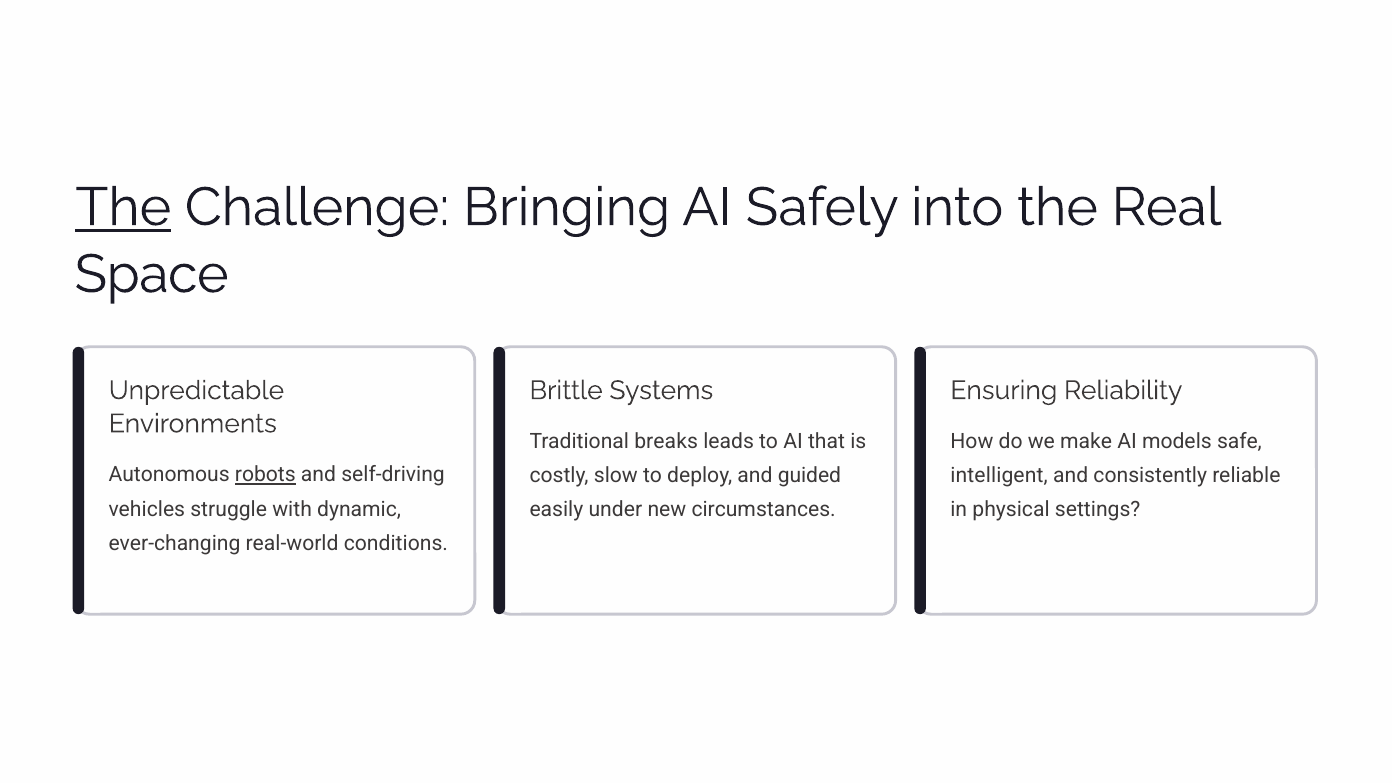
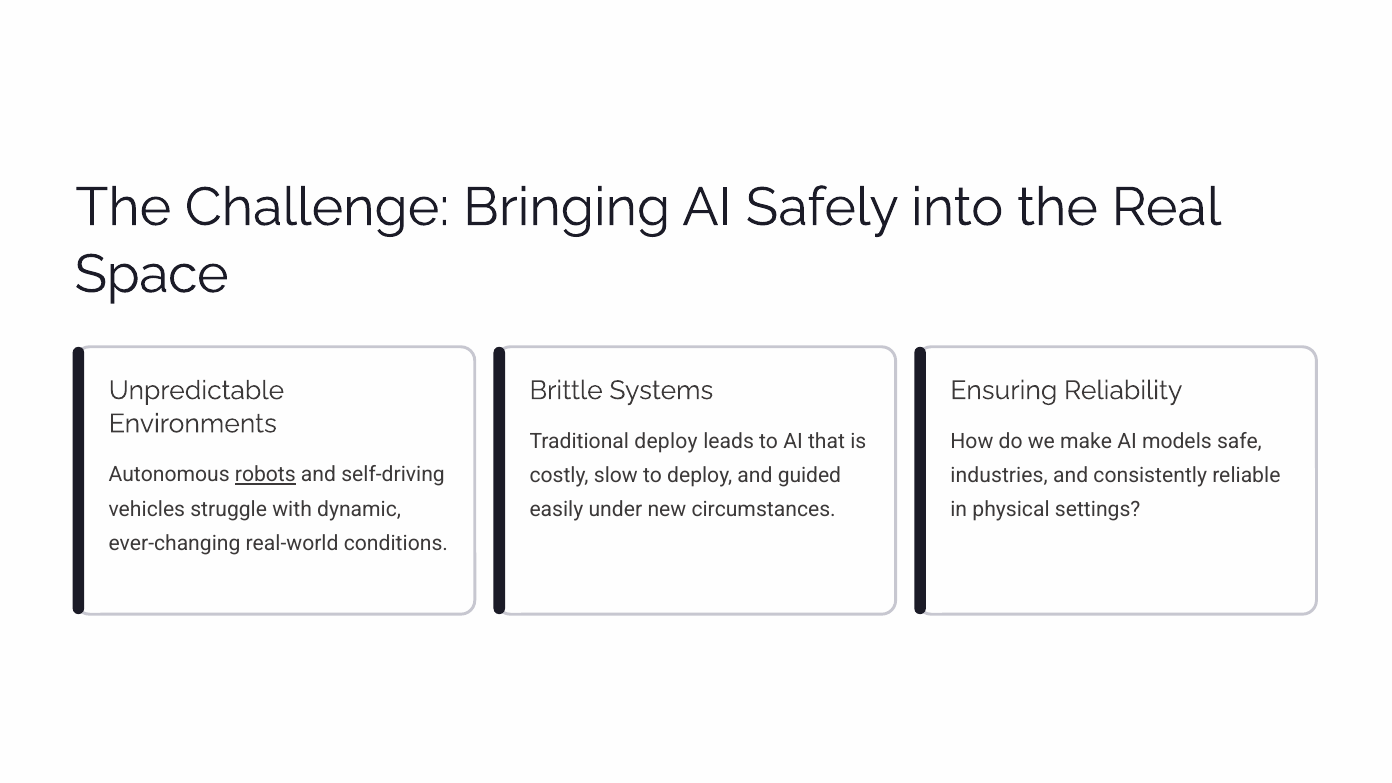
The at (123, 207) underline: present -> none
Traditional breaks: breaks -> deploy
intelligent: intelligent -> industries
